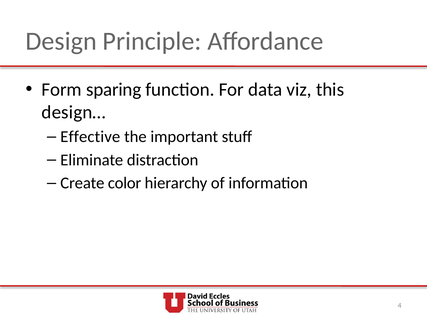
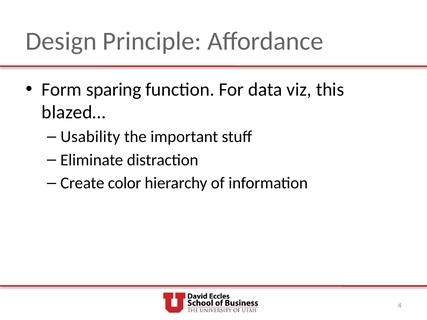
design…: design… -> blazed…
Effective: Effective -> Usability
